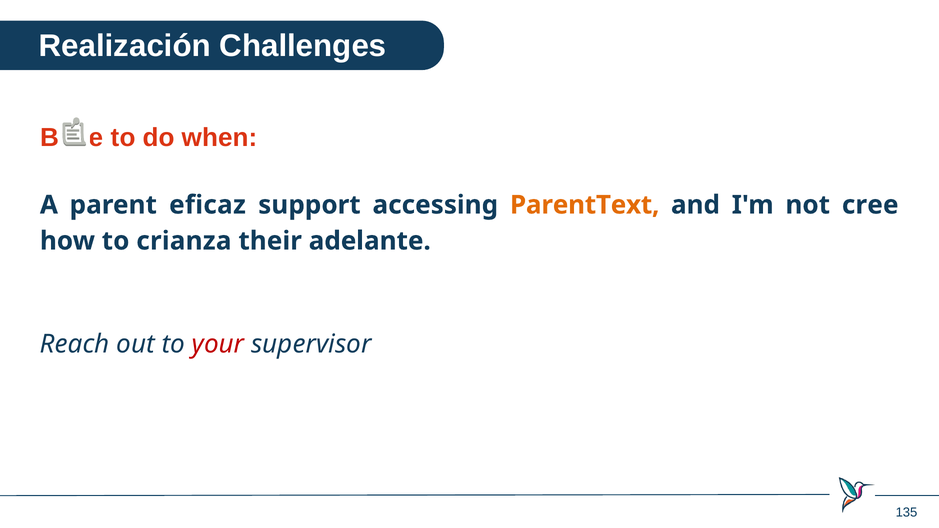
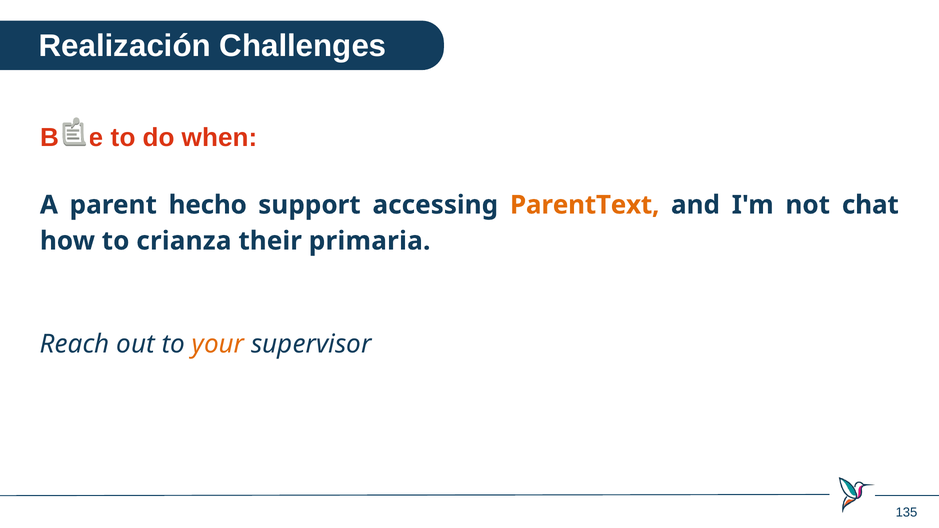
eficaz: eficaz -> hecho
cree: cree -> chat
adelante: adelante -> primaria
your colour: red -> orange
